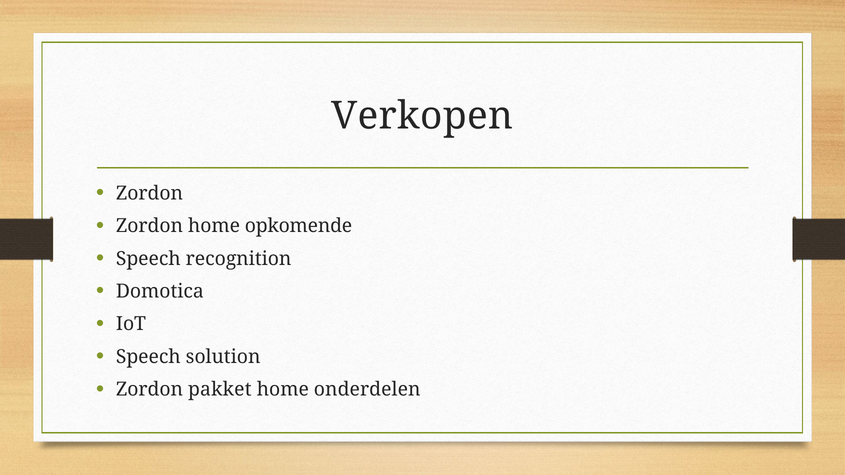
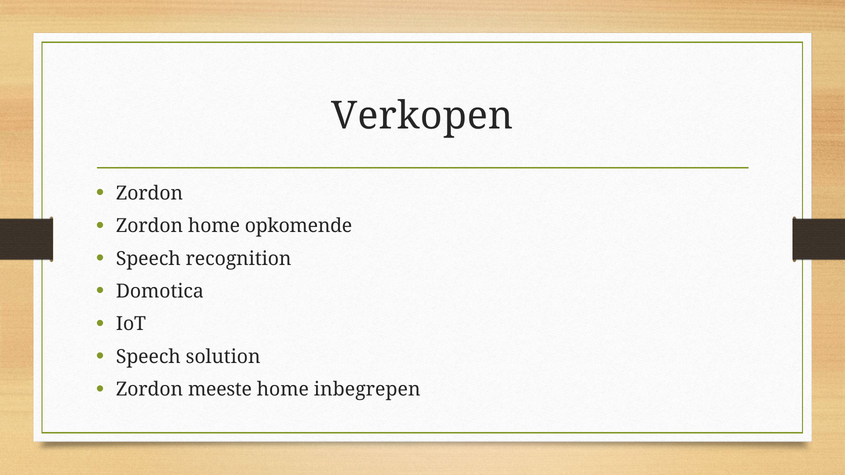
pakket: pakket -> meeste
onderdelen: onderdelen -> inbegrepen
